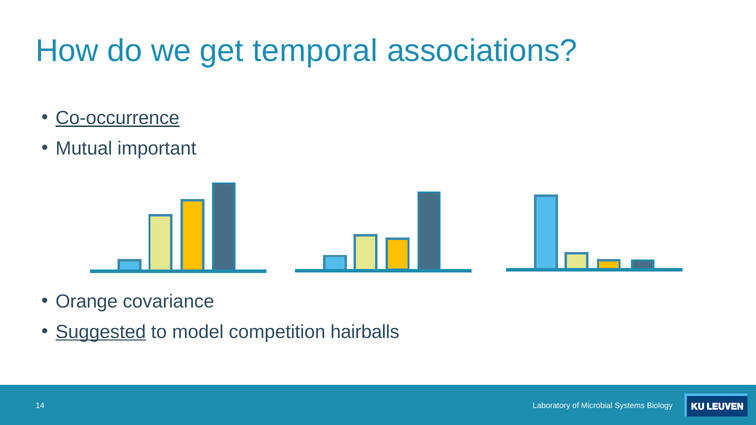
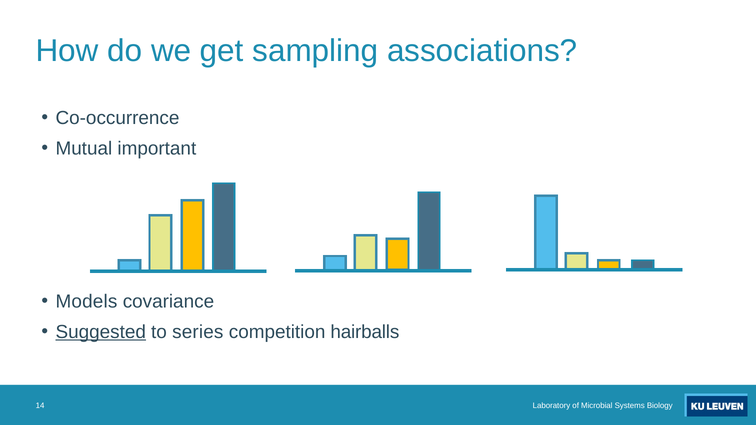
temporal: temporal -> sampling
Co-occurrence underline: present -> none
Orange: Orange -> Models
model: model -> series
